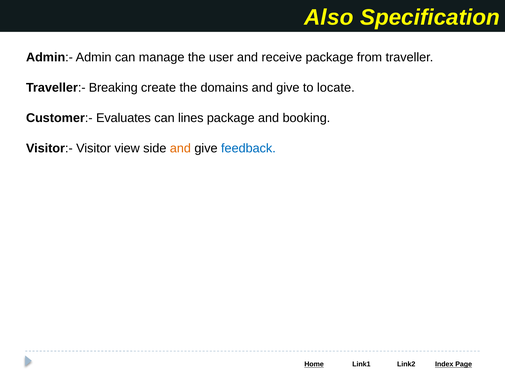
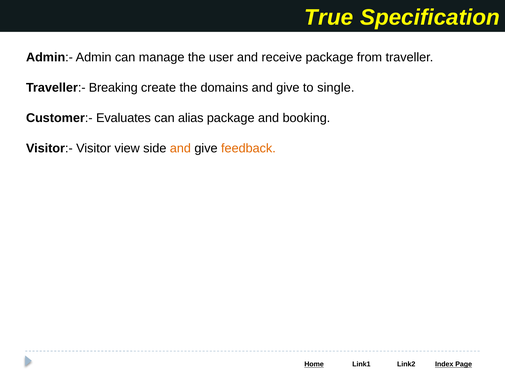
Also: Also -> True
locate: locate -> single
lines: lines -> alias
feedback colour: blue -> orange
